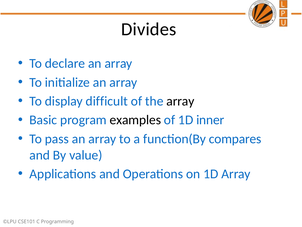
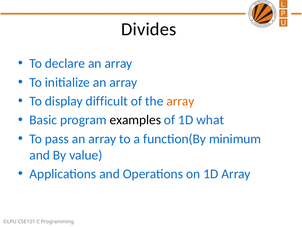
array at (180, 101) colour: black -> orange
inner: inner -> what
compares: compares -> minimum
